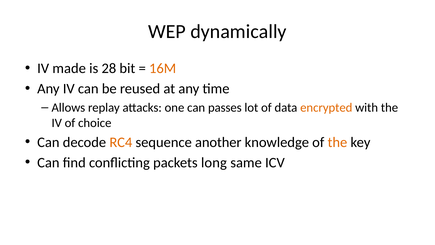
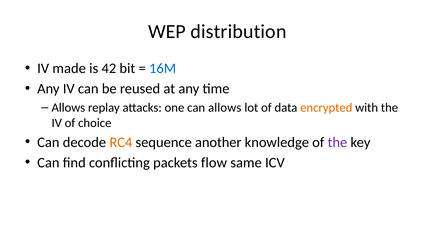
dynamically: dynamically -> distribution
28: 28 -> 42
16M colour: orange -> blue
can passes: passes -> allows
the at (337, 142) colour: orange -> purple
long: long -> flow
